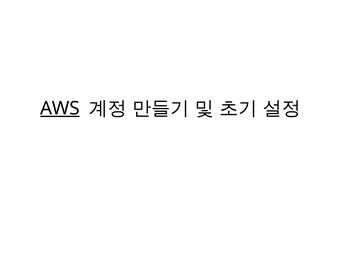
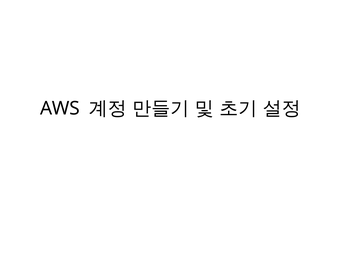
AWS underline: present -> none
